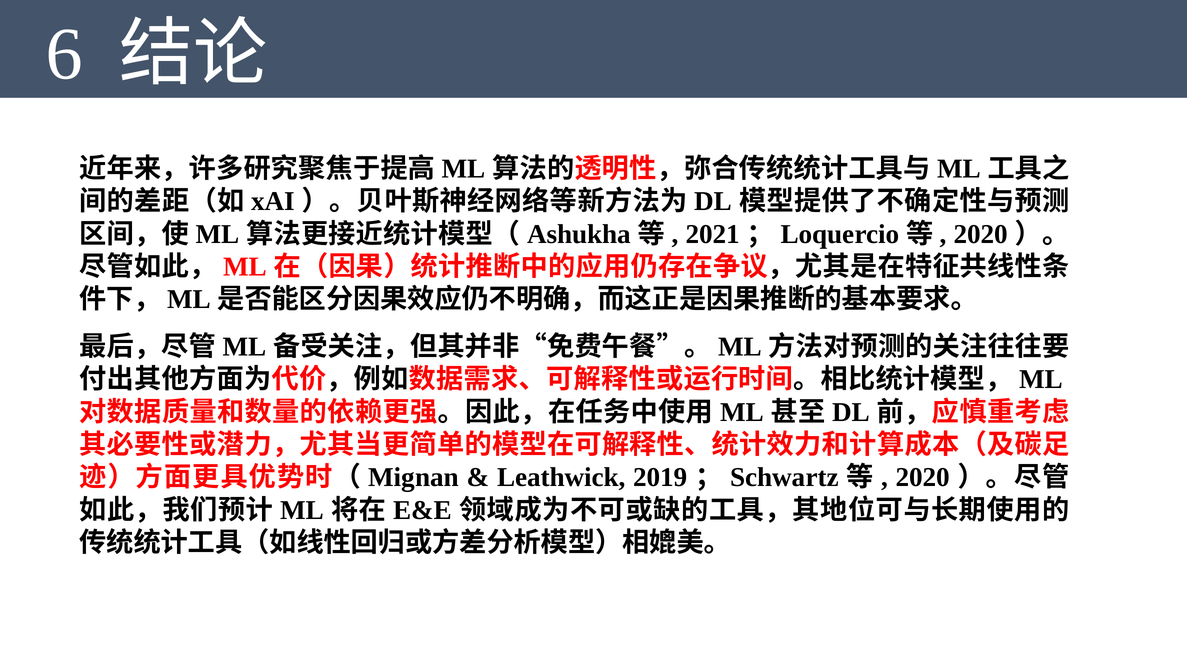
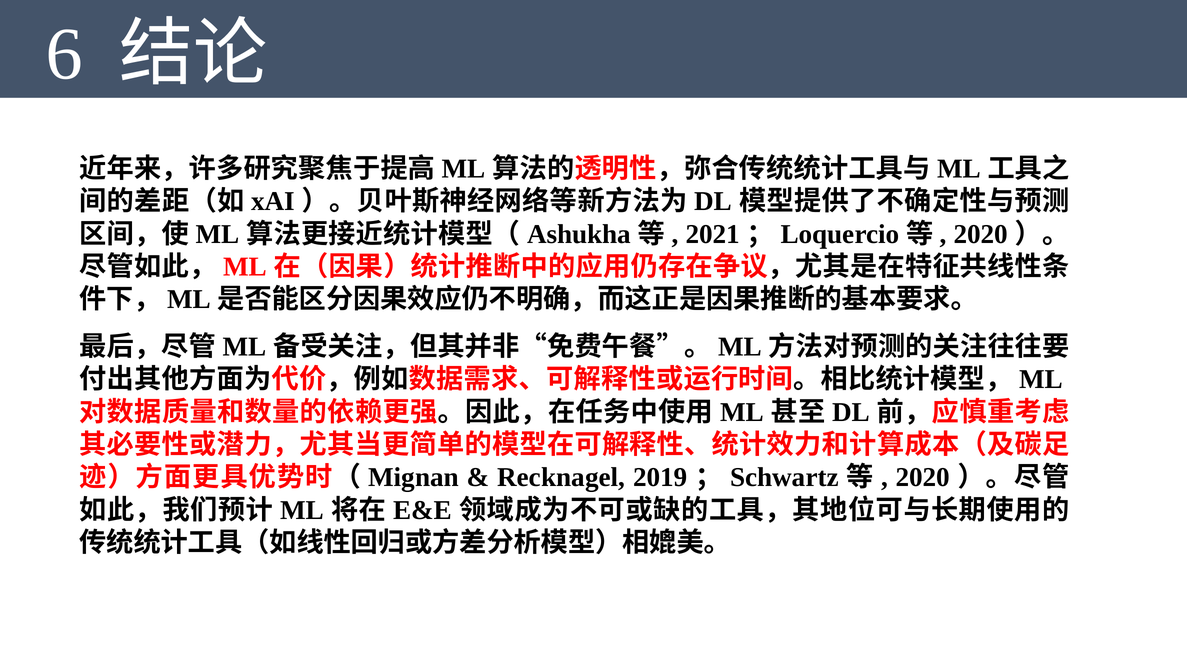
Leathwick: Leathwick -> Recknagel
